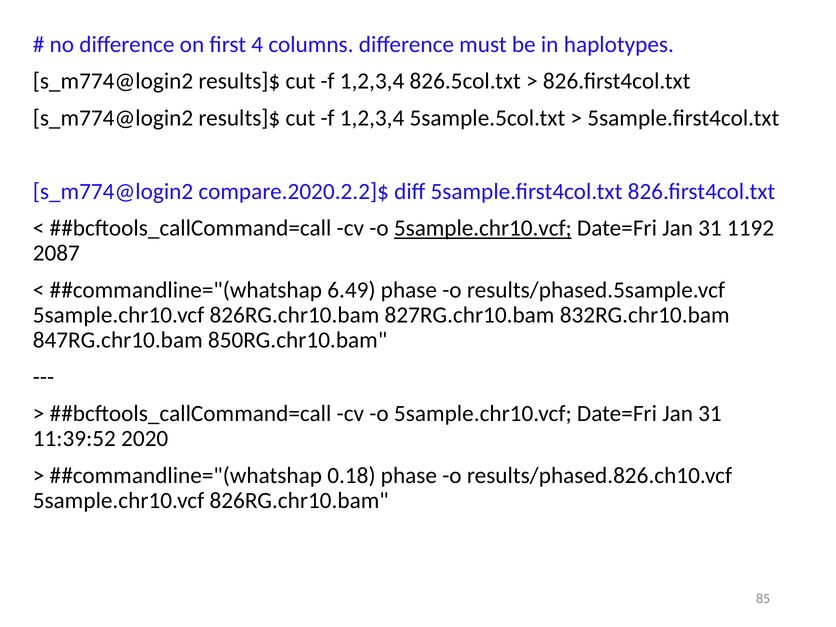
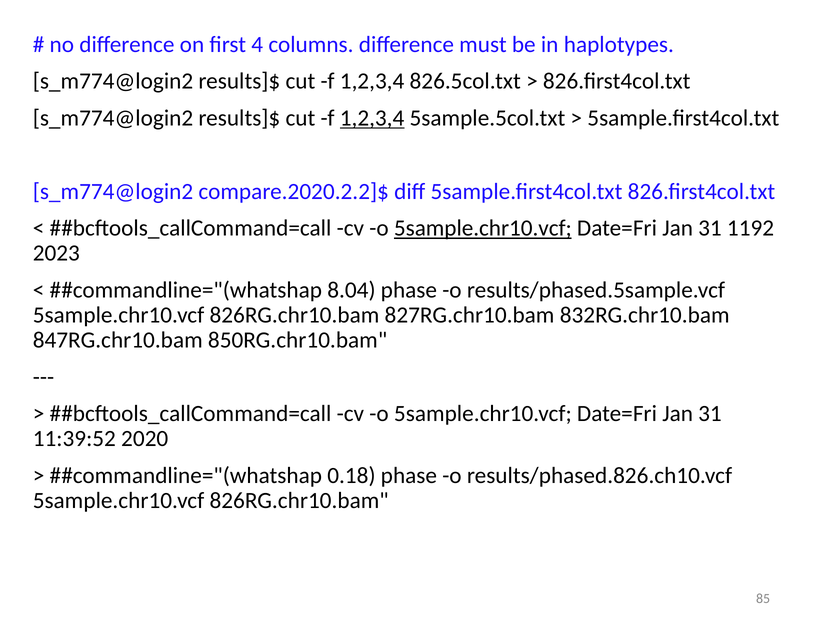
1,2,3,4 at (372, 118) underline: none -> present
2087: 2087 -> 2023
6.49: 6.49 -> 8.04
